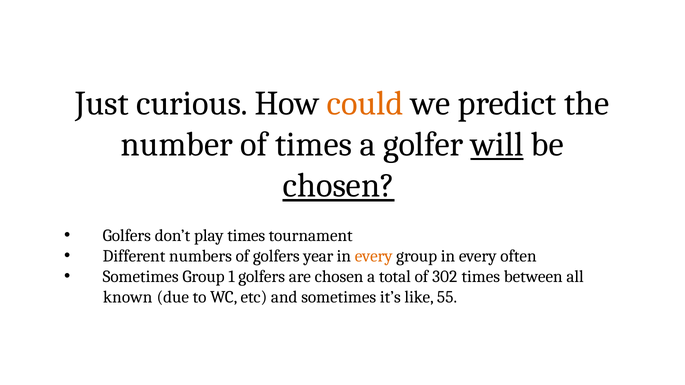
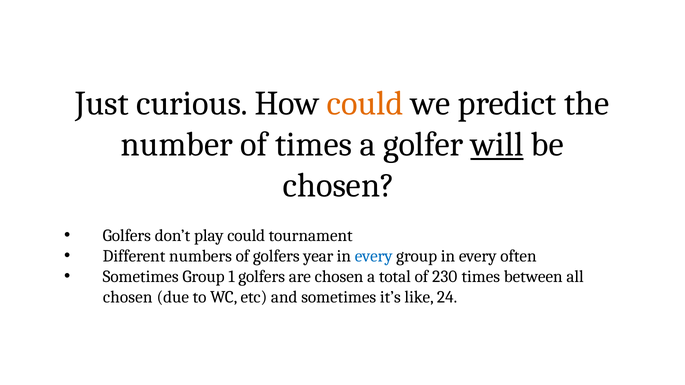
chosen at (339, 186) underline: present -> none
play times: times -> could
every at (374, 256) colour: orange -> blue
302: 302 -> 230
known at (128, 298): known -> chosen
55: 55 -> 24
